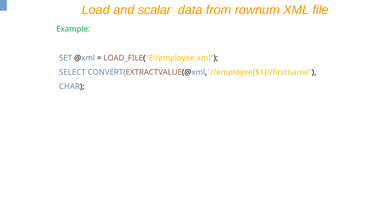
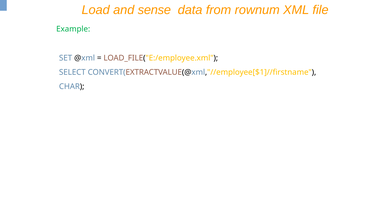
scalar: scalar -> sense
